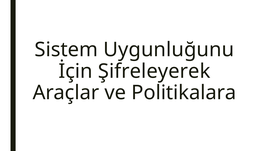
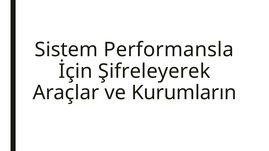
Uygunluğunu: Uygunluğunu -> Performansla
Politikalara: Politikalara -> Kurumların
